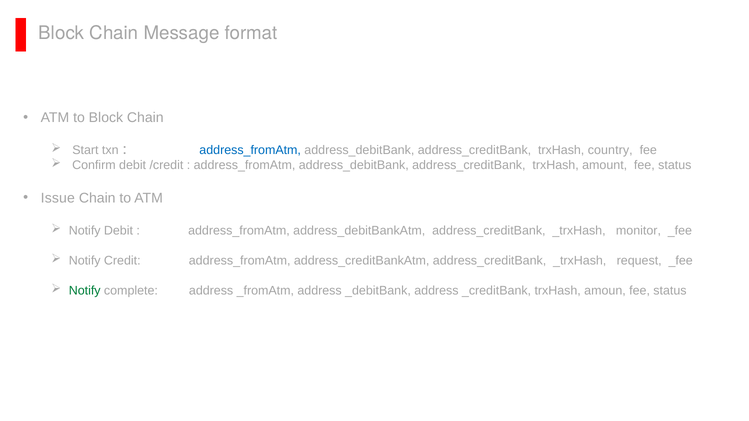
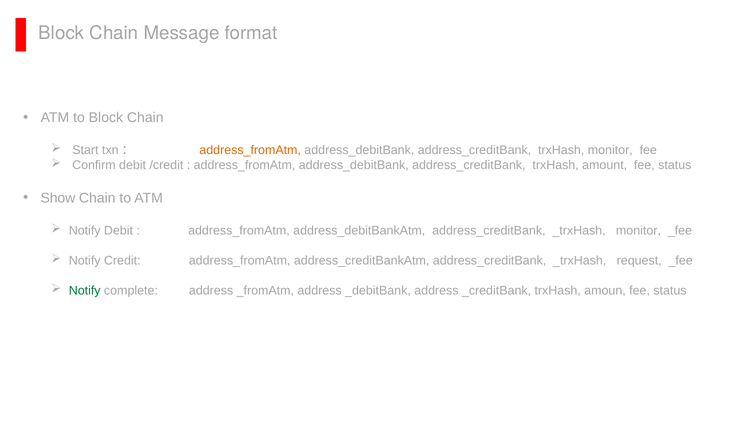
address_fromAtm at (250, 150) colour: blue -> orange
trxHash country: country -> monitor
Issue: Issue -> Show
